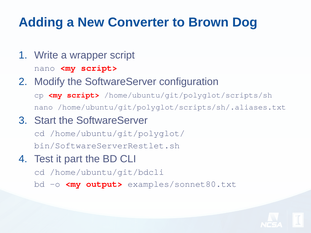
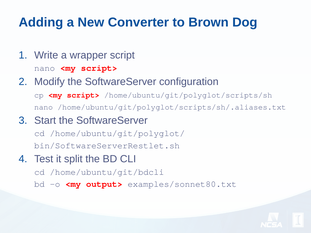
part: part -> split
